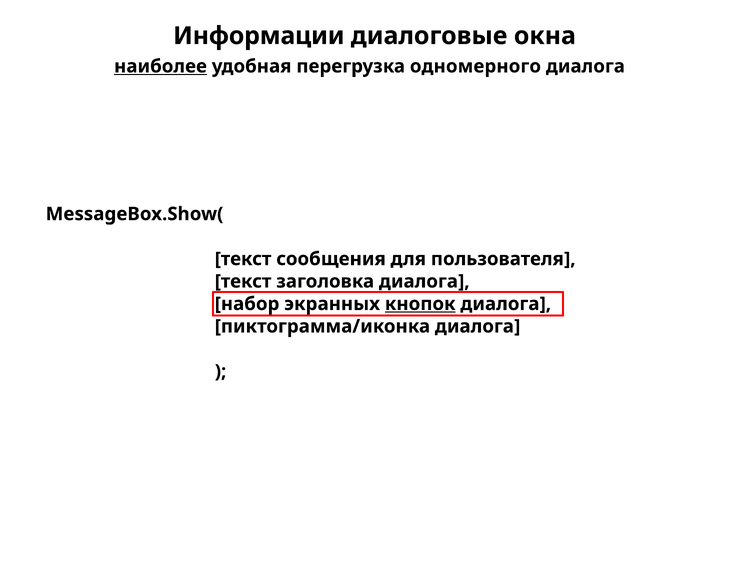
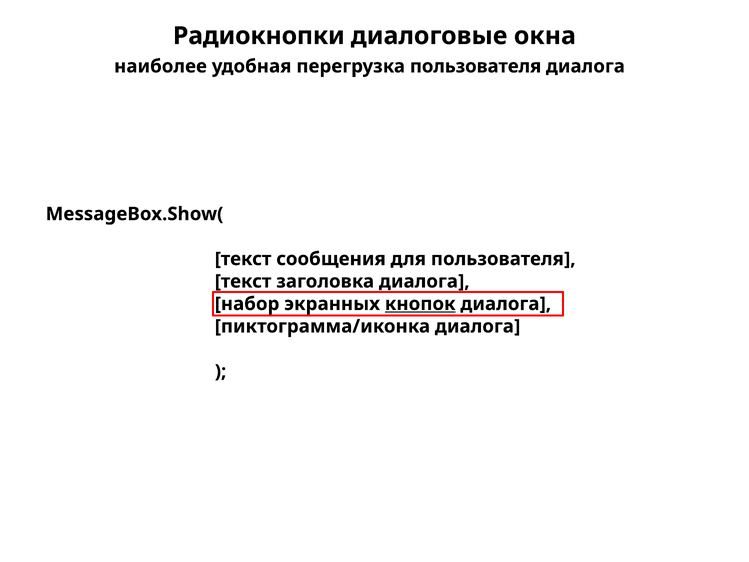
Информации: Информации -> Радиокнопки
наиболее underline: present -> none
перегрузка одномерного: одномерного -> пользователя
